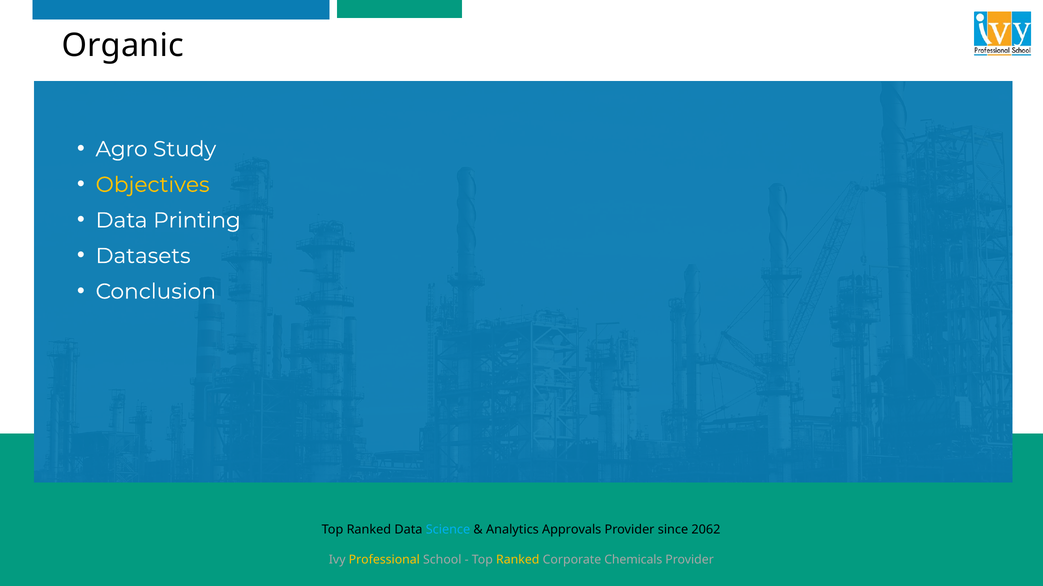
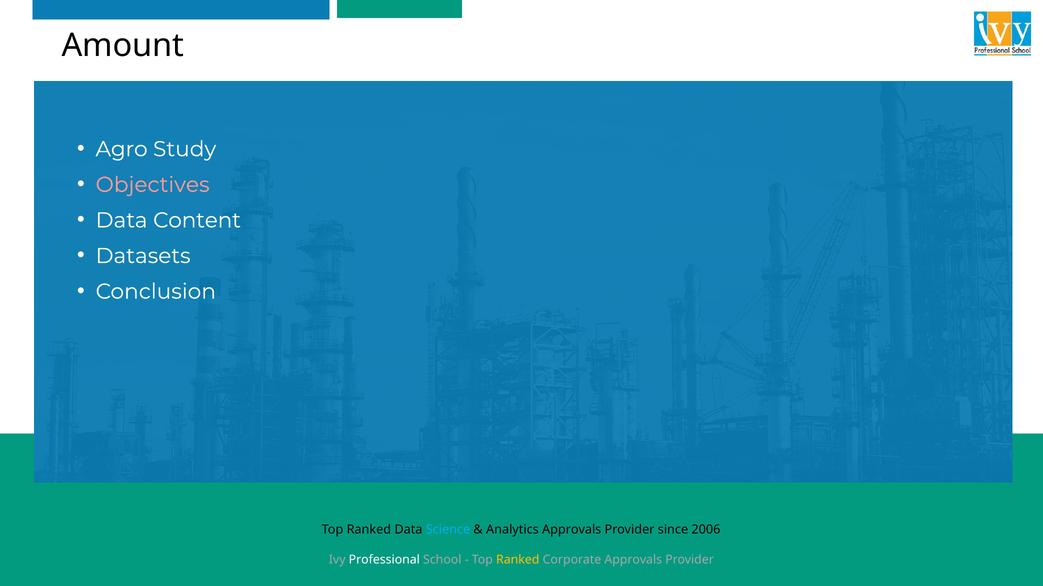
Organic: Organic -> Amount
Objectives colour: yellow -> pink
Printing: Printing -> Content
2062: 2062 -> 2006
Professional colour: yellow -> white
Corporate Chemicals: Chemicals -> Approvals
